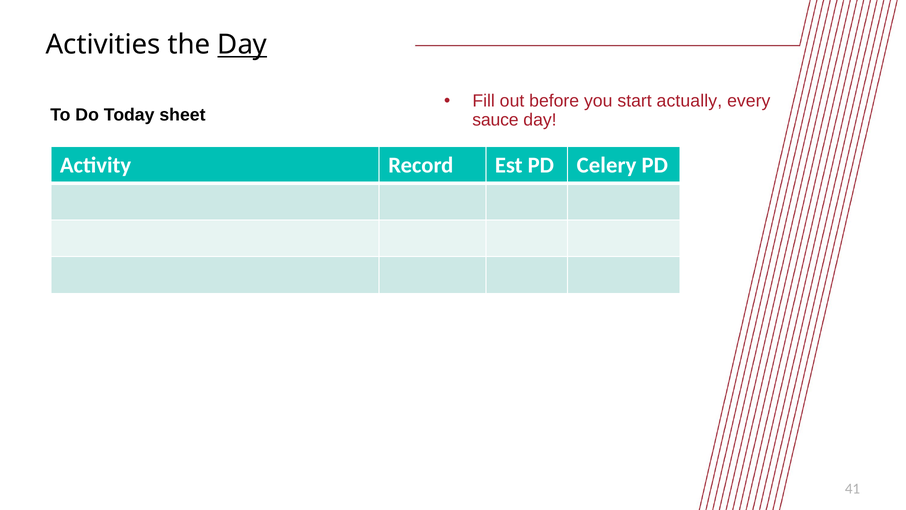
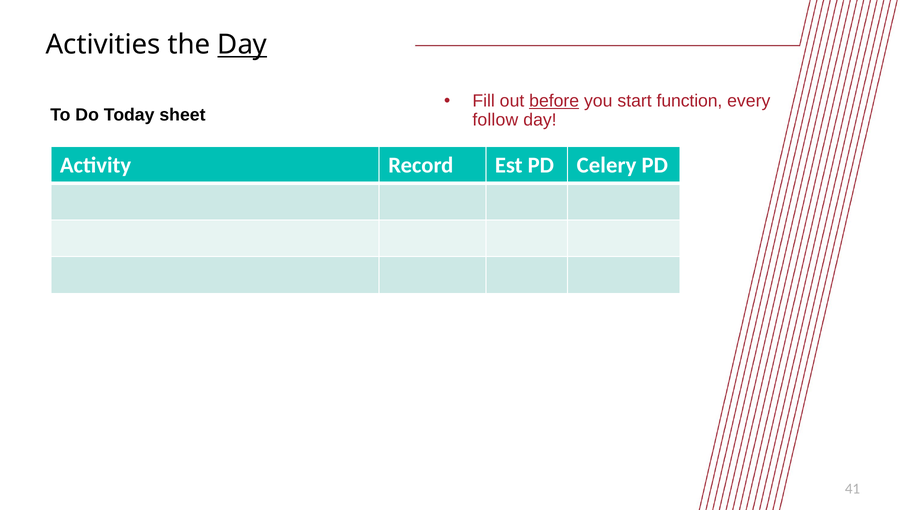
before underline: none -> present
actually: actually -> function
sauce: sauce -> follow
